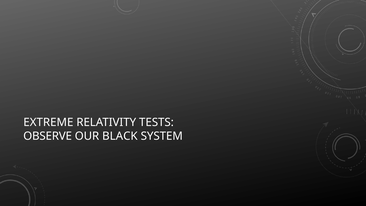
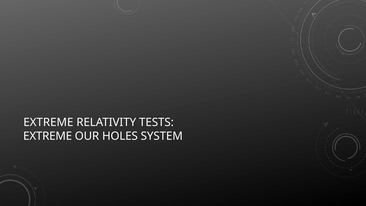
OBSERVE at (48, 136): OBSERVE -> EXTREME
BLACK: BLACK -> HOLES
